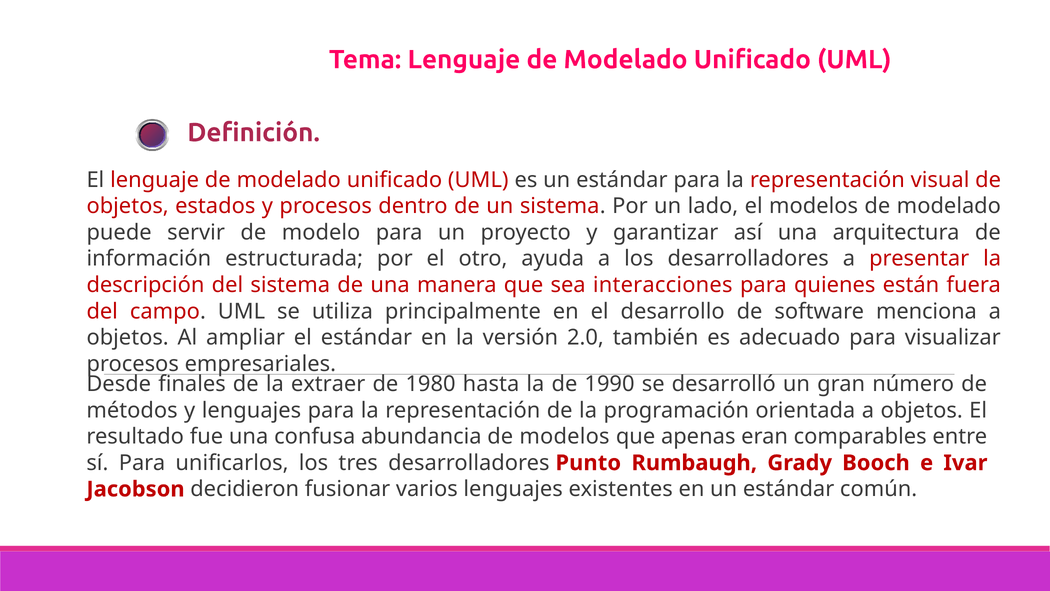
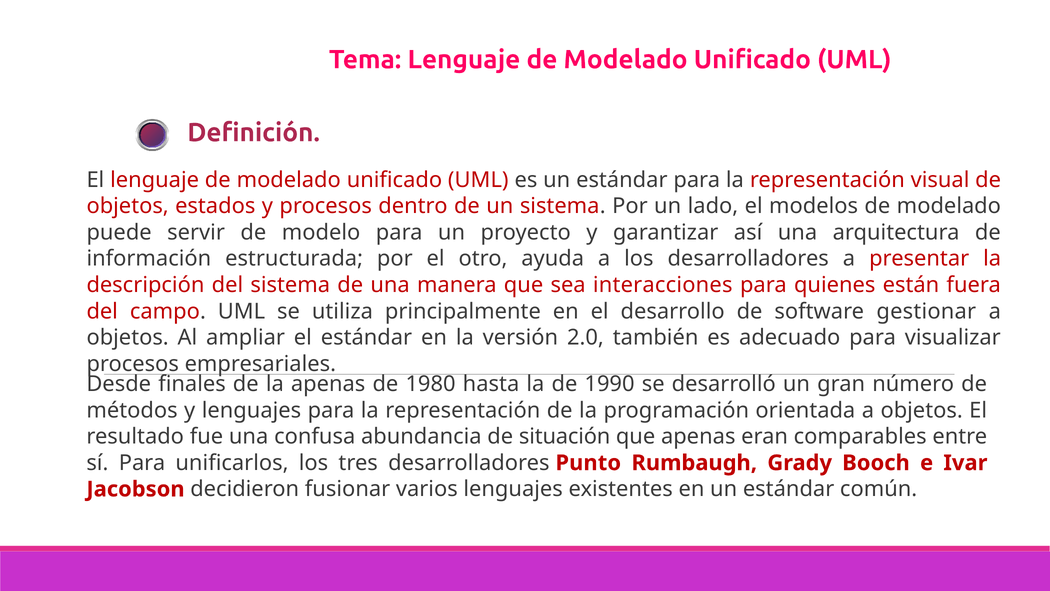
menciona: menciona -> gestionar
la extraer: extraer -> apenas
de modelos: modelos -> situación
